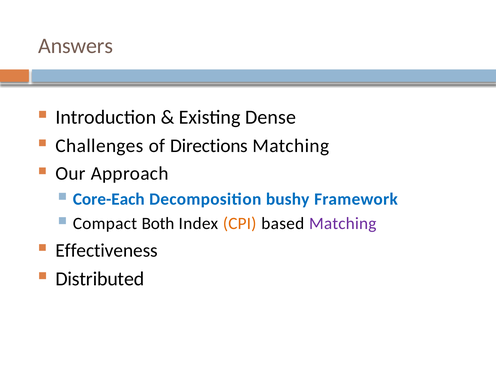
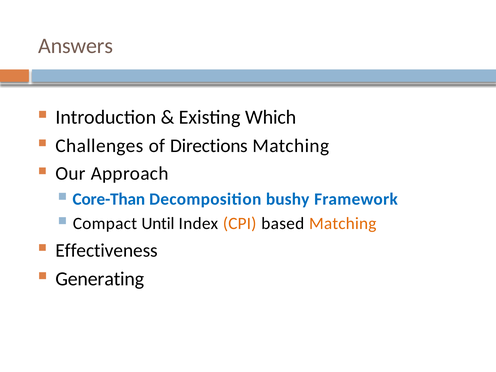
Dense: Dense -> Which
Core-Each: Core-Each -> Core-Than
Both: Both -> Until
Matching at (343, 224) colour: purple -> orange
Distributed: Distributed -> Generating
